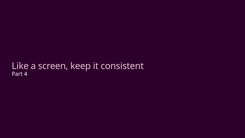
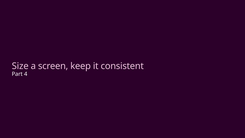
Like: Like -> Size
